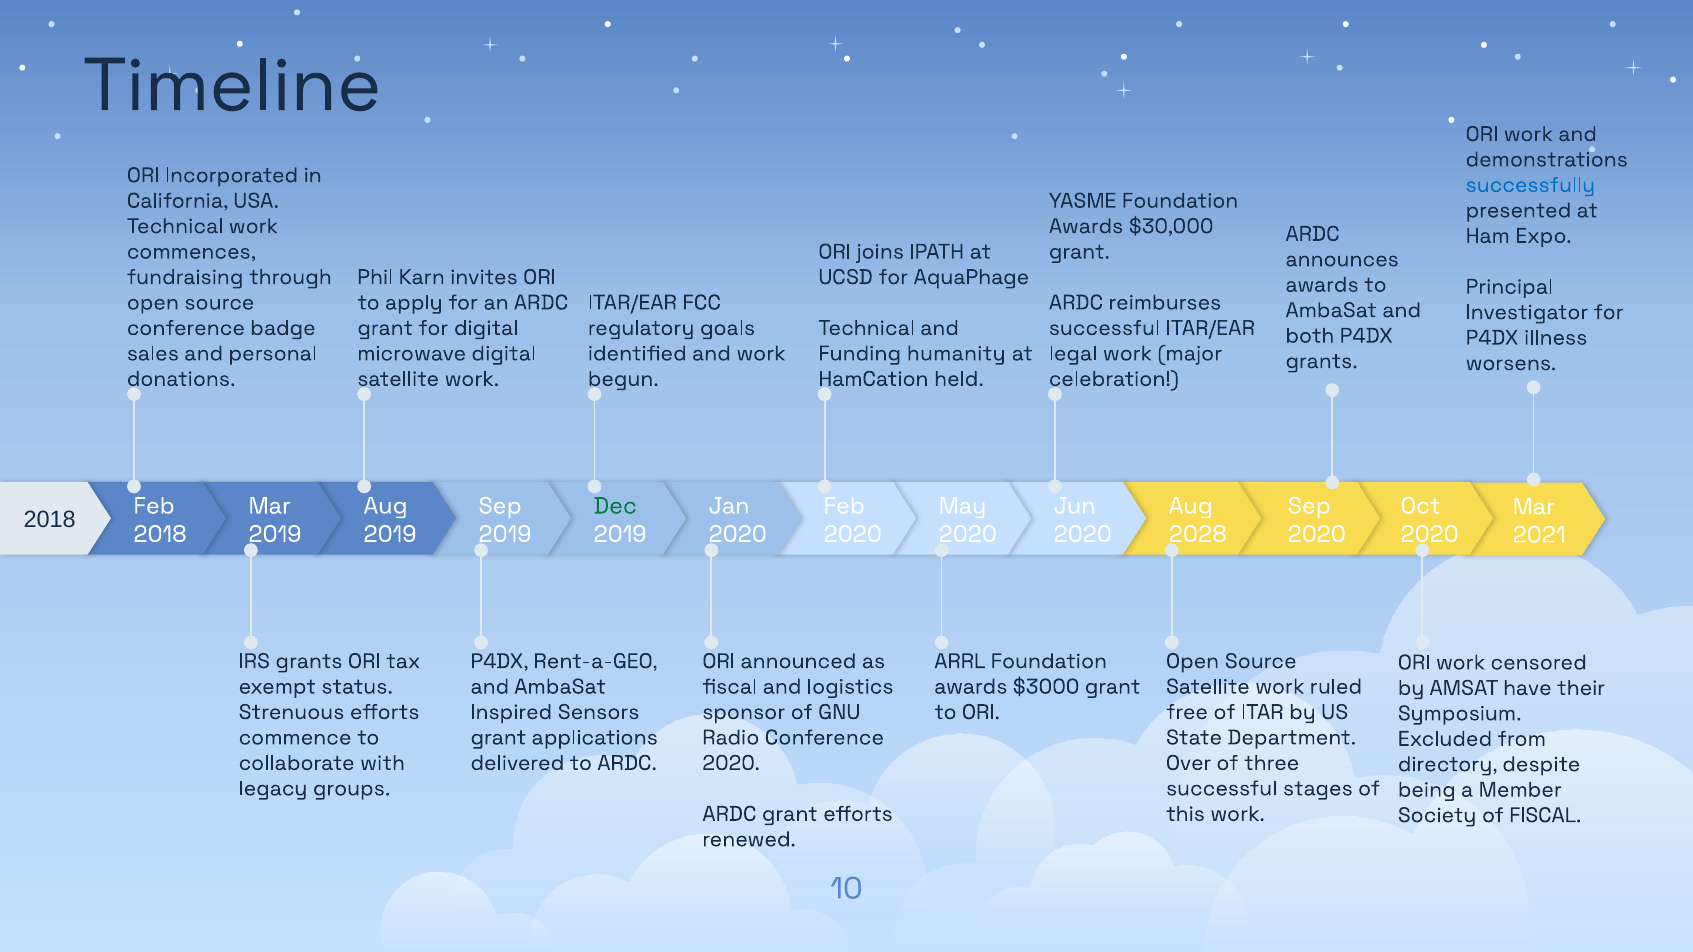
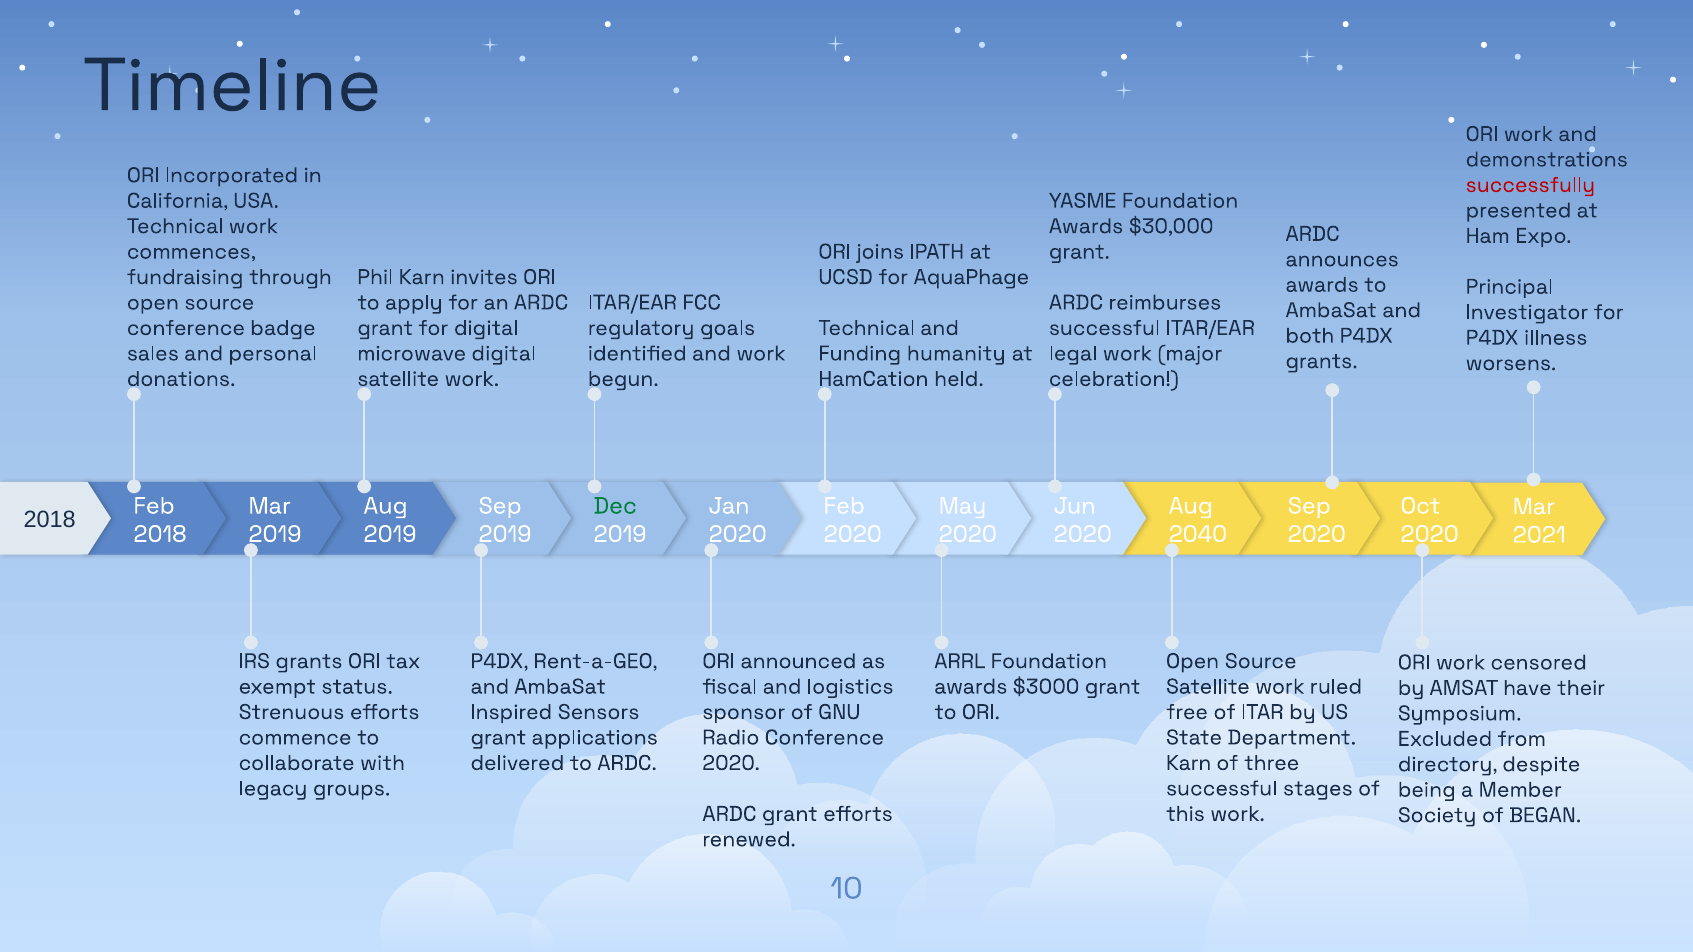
successfully colour: blue -> red
2028: 2028 -> 2040
Over at (1189, 763): Over -> Karn
of FISCAL: FISCAL -> BEGAN
